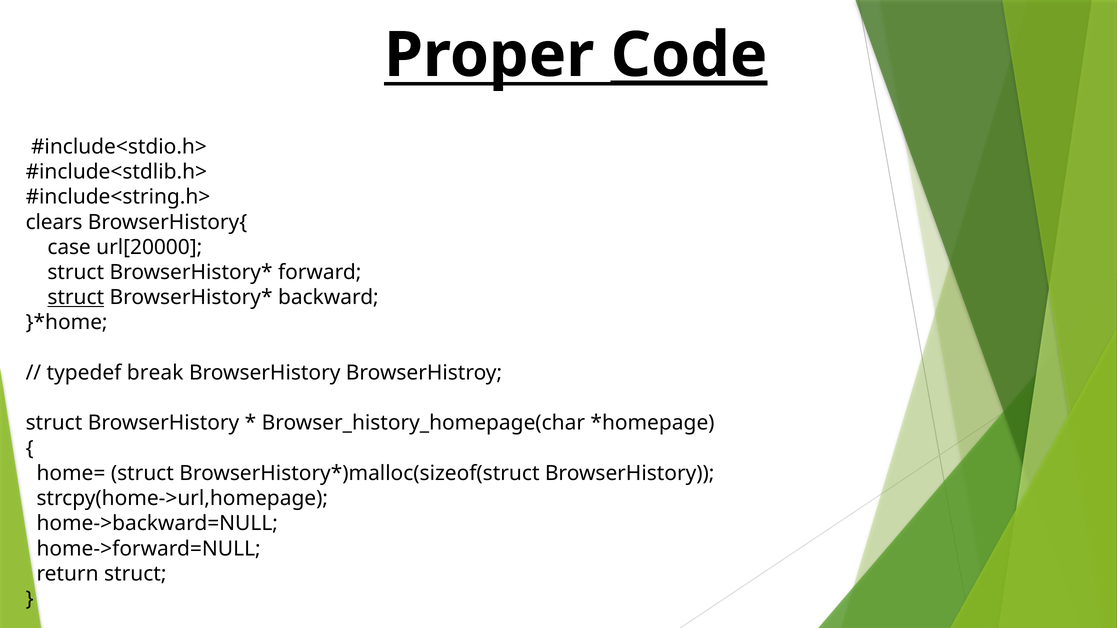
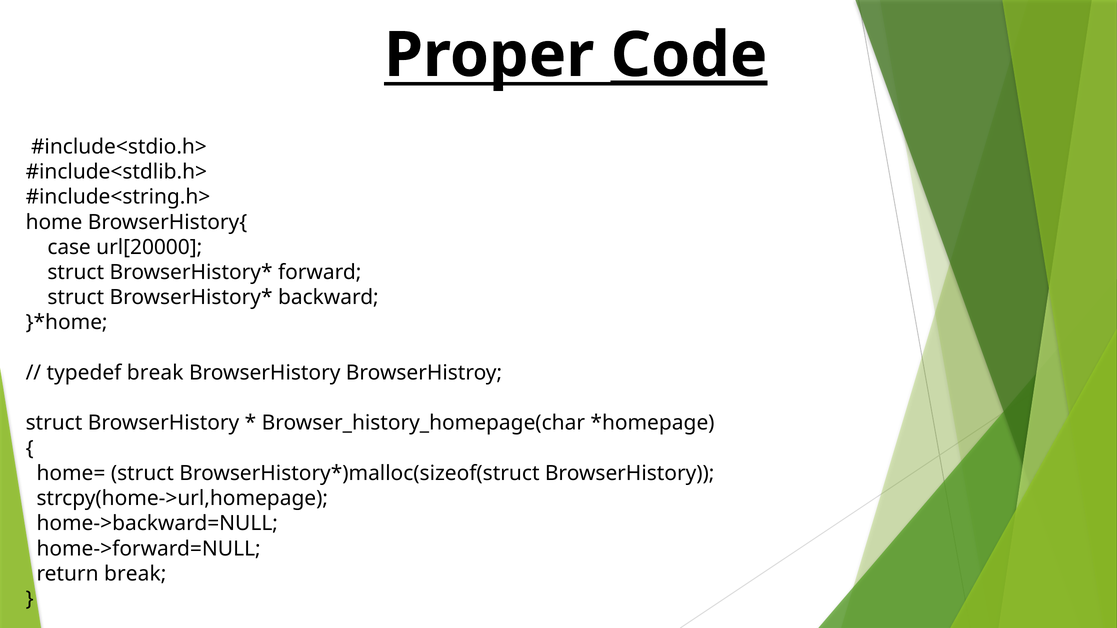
clears: clears -> home
struct at (76, 298) underline: present -> none
return struct: struct -> break
